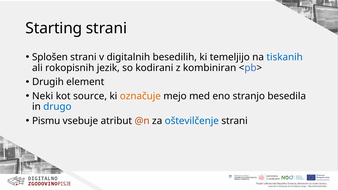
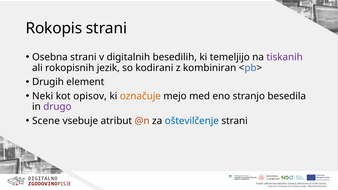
Starting: Starting -> Rokopis
Splošen: Splošen -> Osebna
tiskanih colour: blue -> purple
source: source -> opisov
drugo colour: blue -> purple
Pismu: Pismu -> Scene
